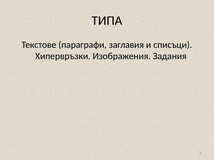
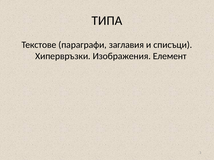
Задания: Задания -> Елемент
